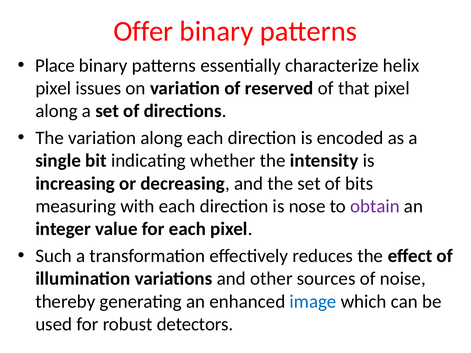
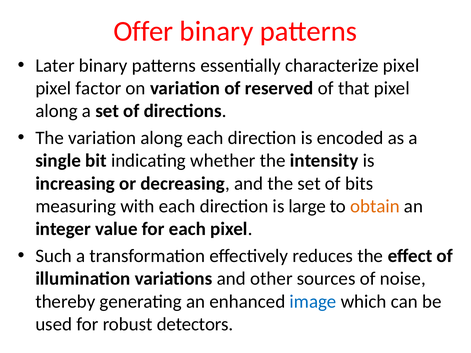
Place: Place -> Later
characterize helix: helix -> pixel
issues: issues -> factor
nose: nose -> large
obtain colour: purple -> orange
